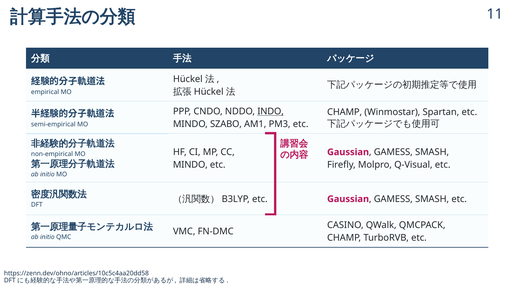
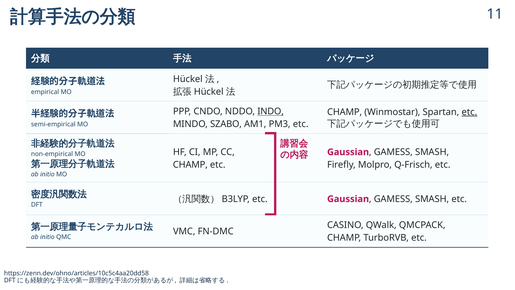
etc at (469, 112) underline: none -> present
MINDO at (190, 165): MINDO -> CHAMP
Q-Visual: Q-Visual -> Q-Frisch
